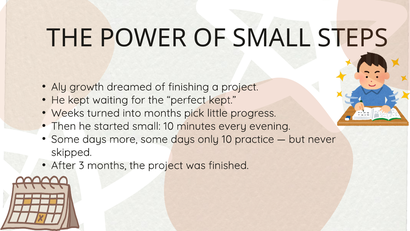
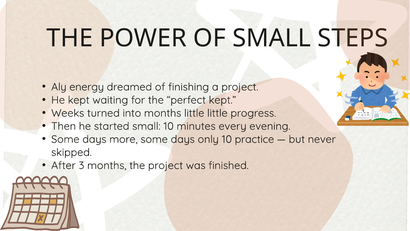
growth: growth -> energy
months pick: pick -> little
